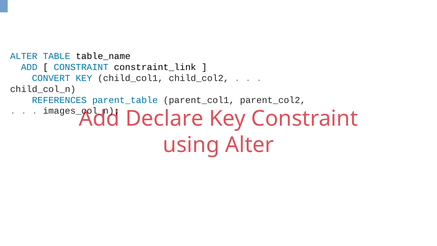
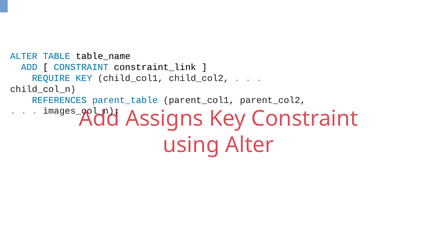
CONVERT: CONVERT -> REQUIRE
Declare: Declare -> Assigns
